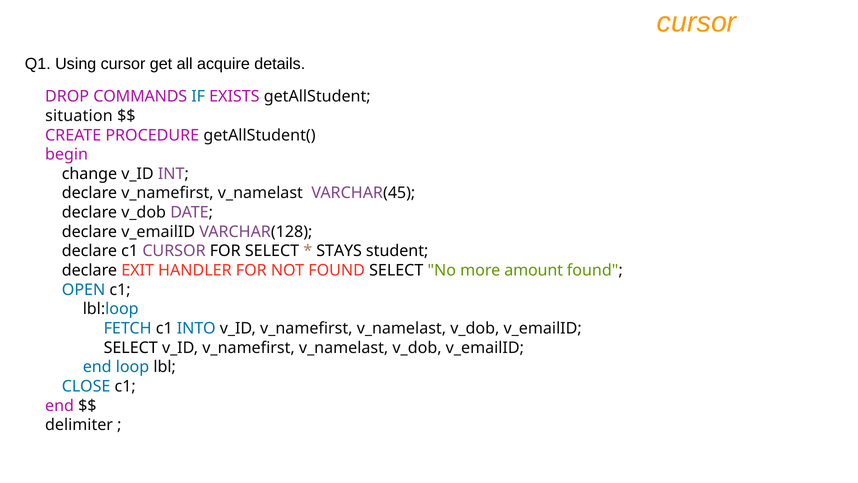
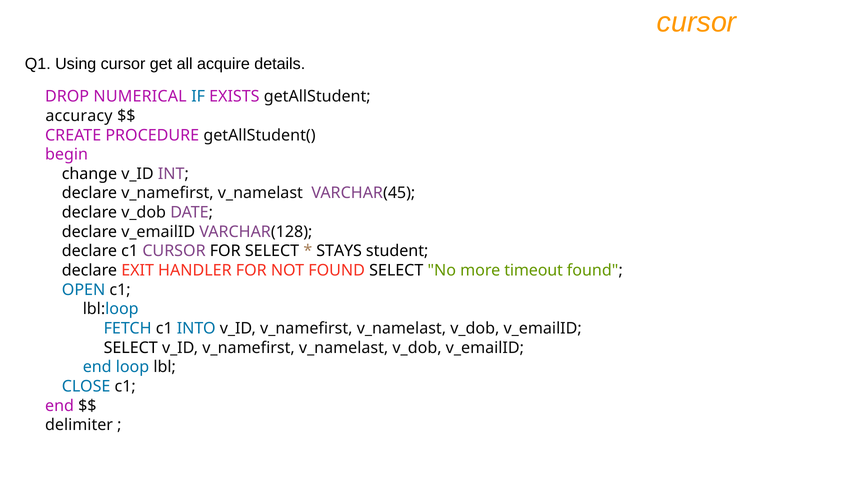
COMMANDS: COMMANDS -> NUMERICAL
situation: situation -> accuracy
amount: amount -> timeout
